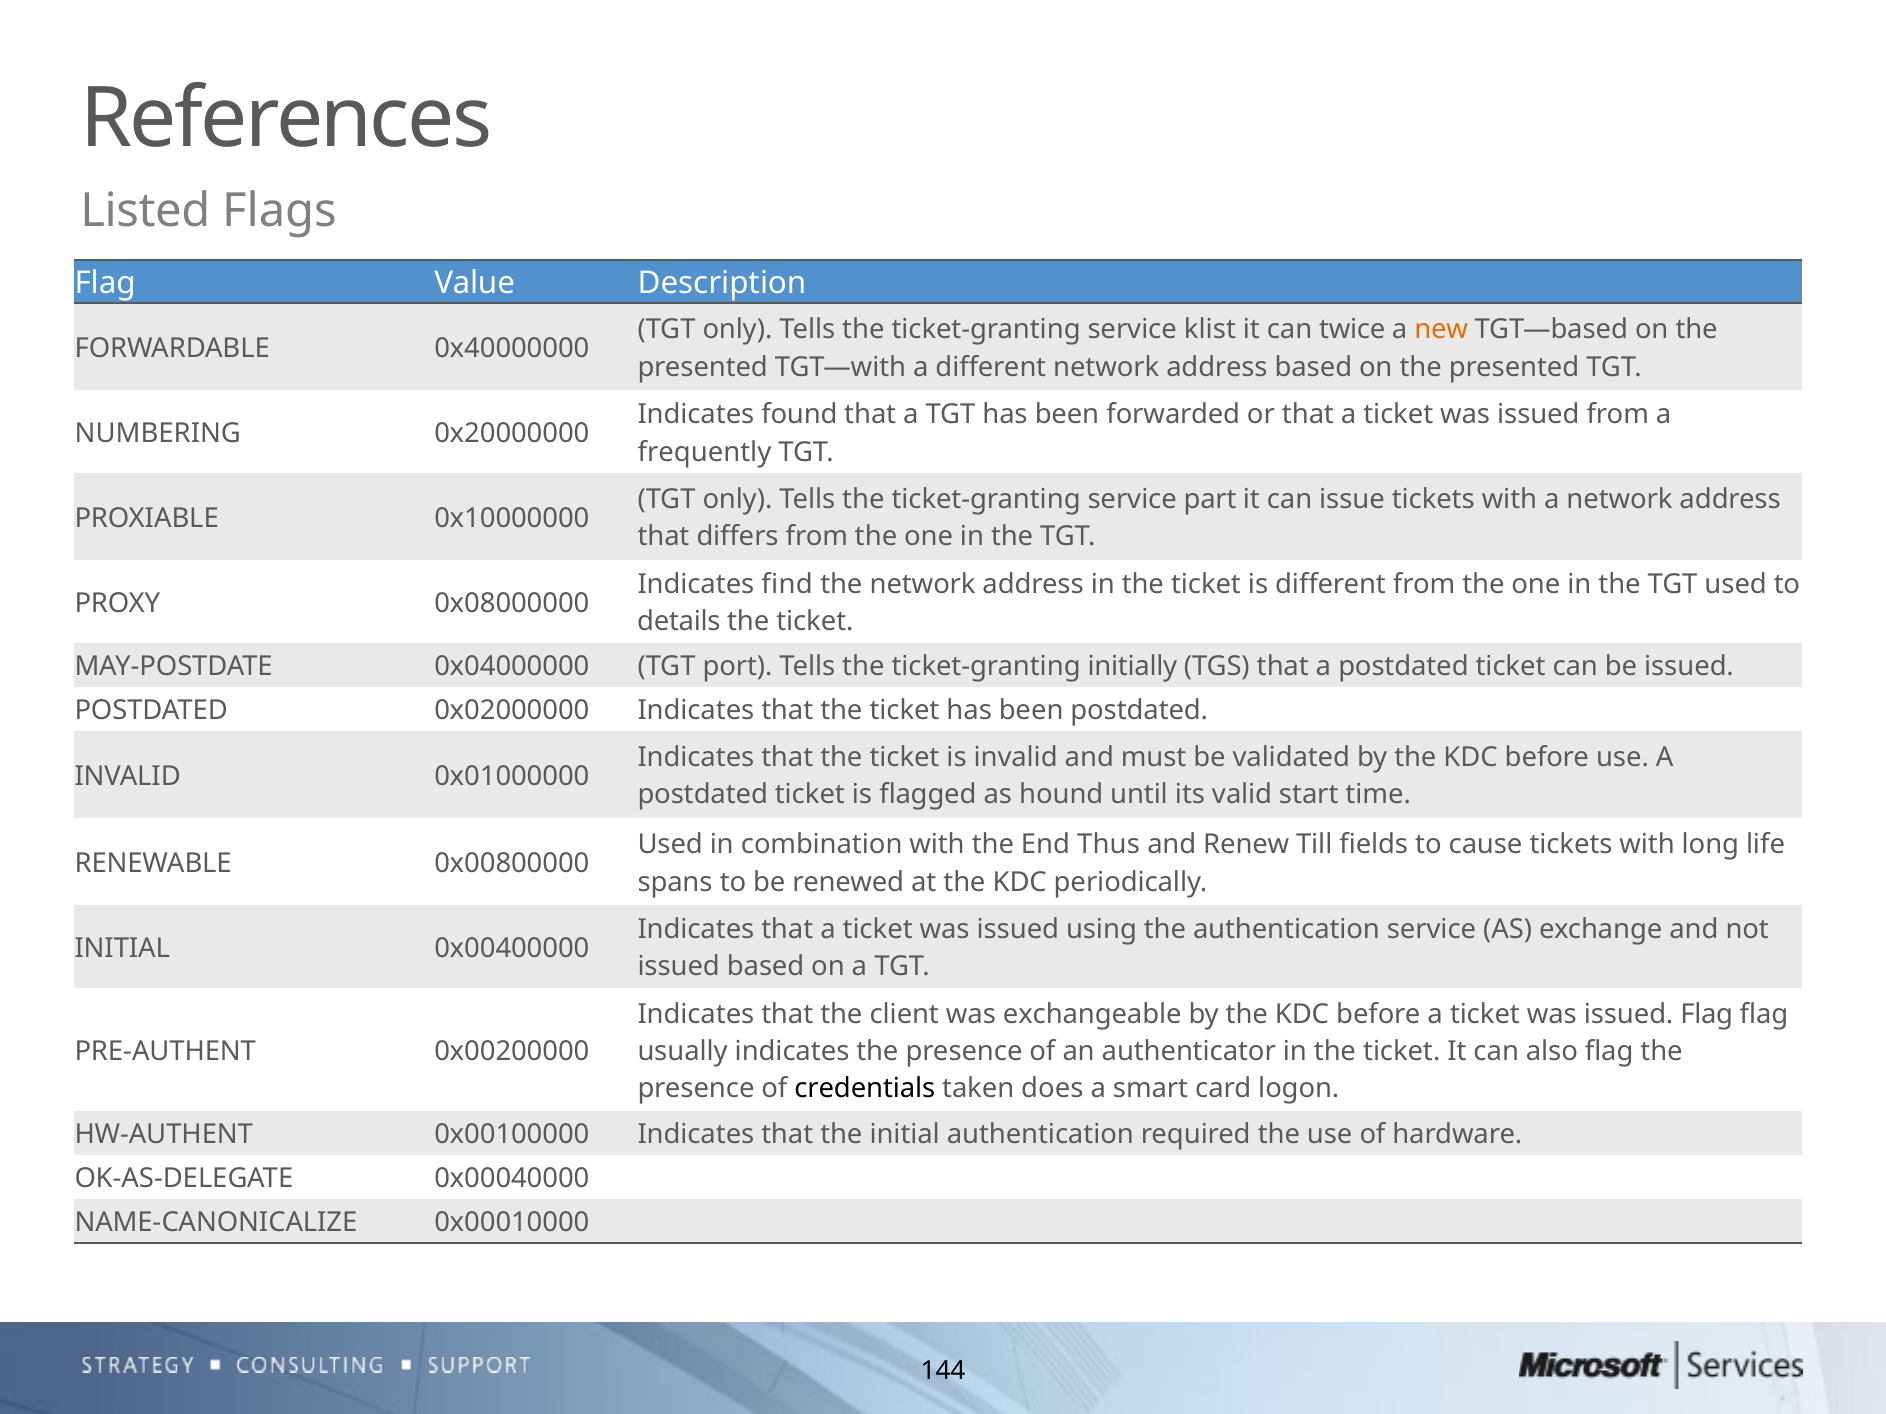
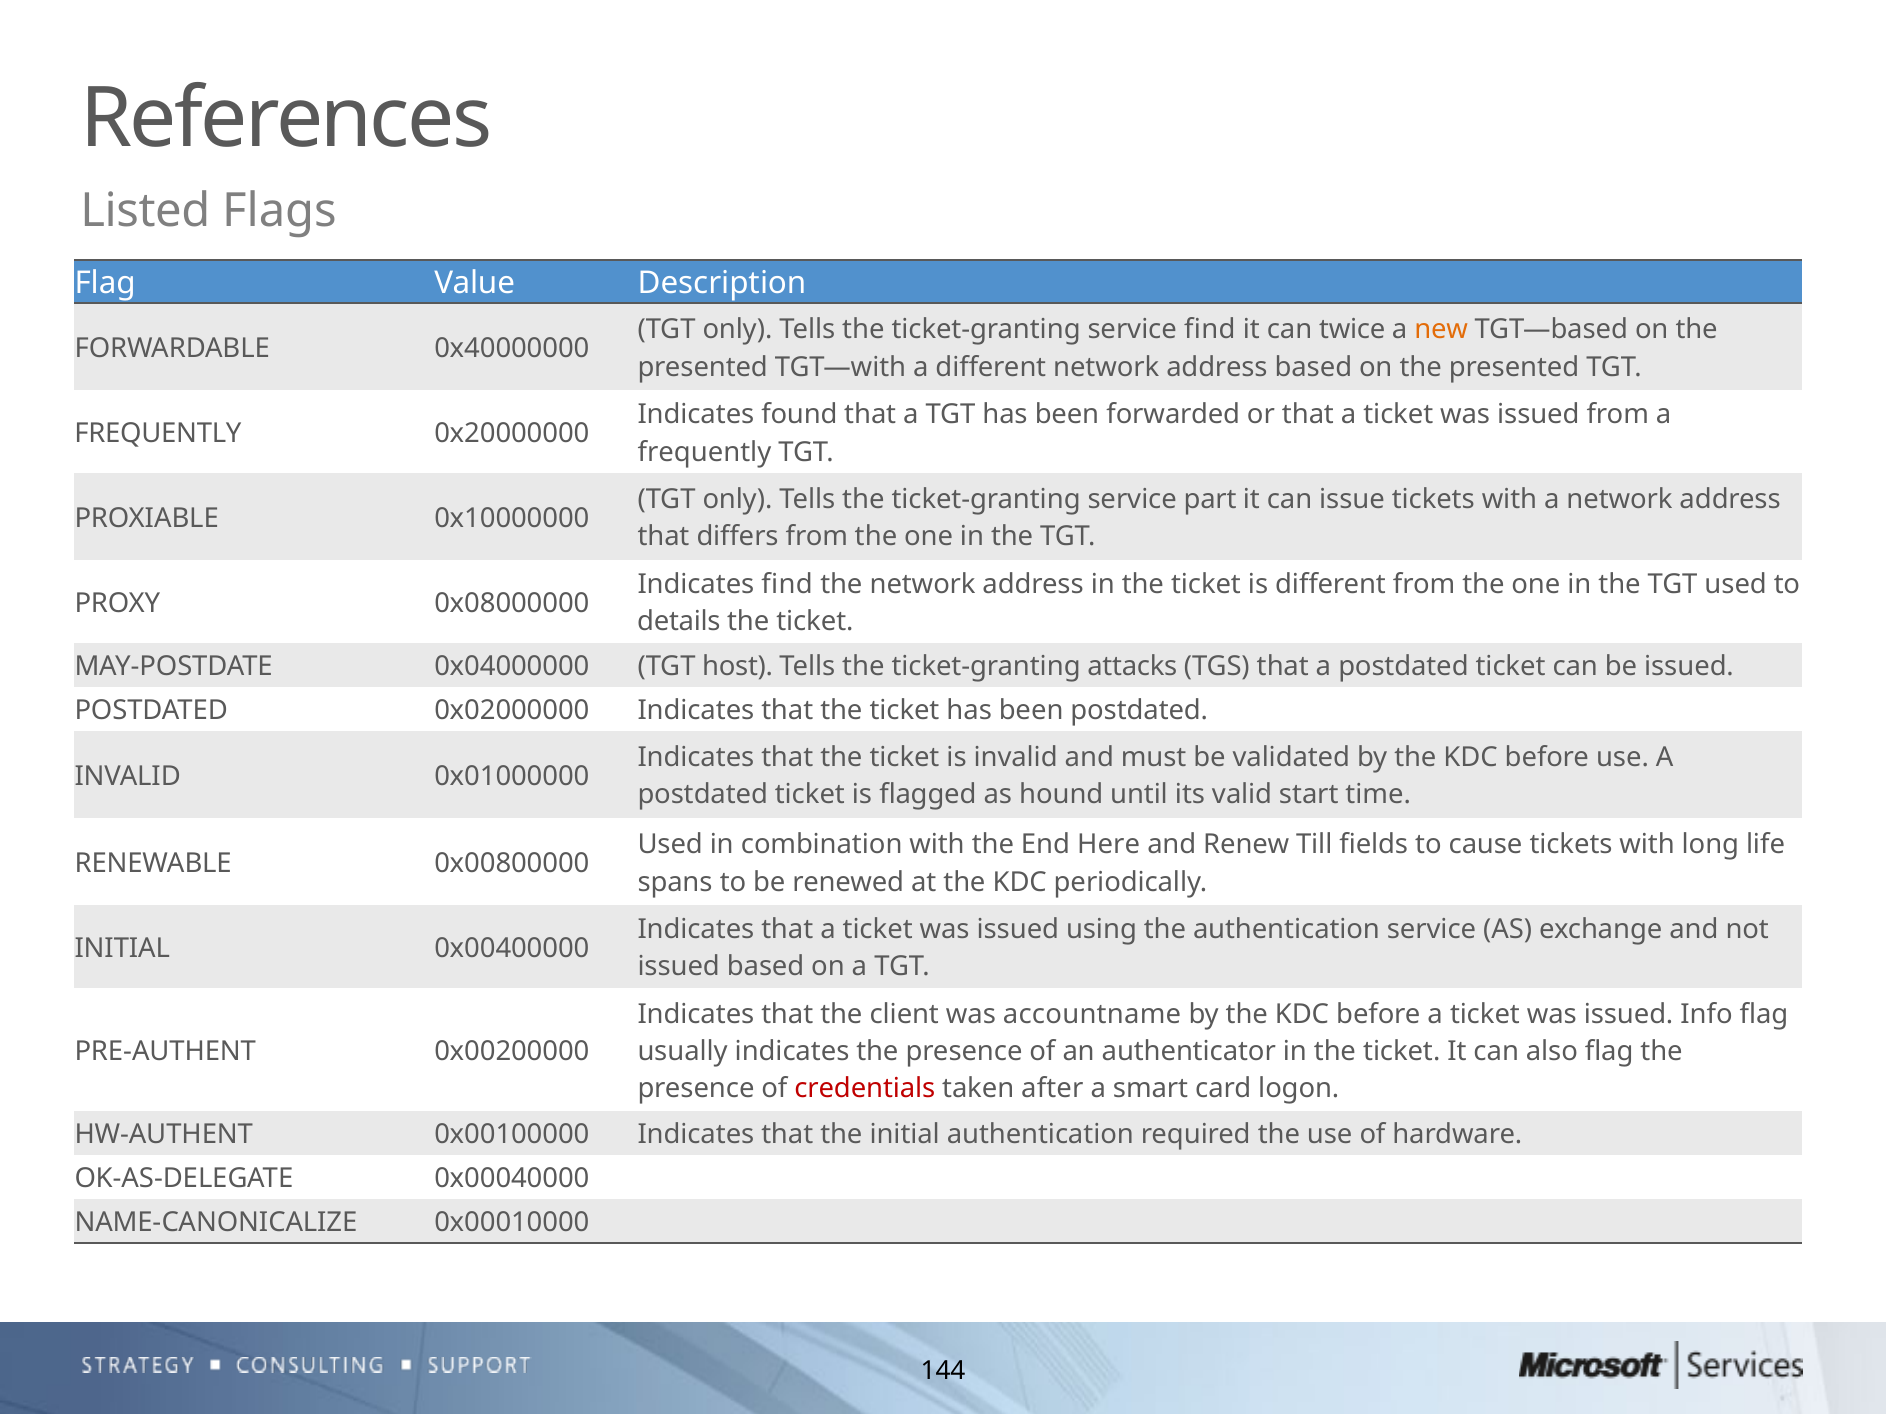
service klist: klist -> find
NUMBERING at (158, 434): NUMBERING -> FREQUENTLY
port: port -> host
initially: initially -> attacks
Thus: Thus -> Here
exchangeable: exchangeable -> accountname
issued Flag: Flag -> Info
credentials colour: black -> red
does: does -> after
